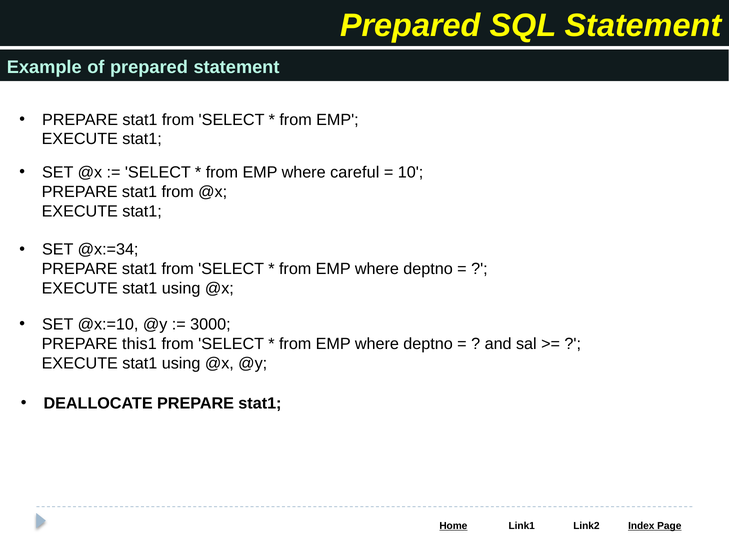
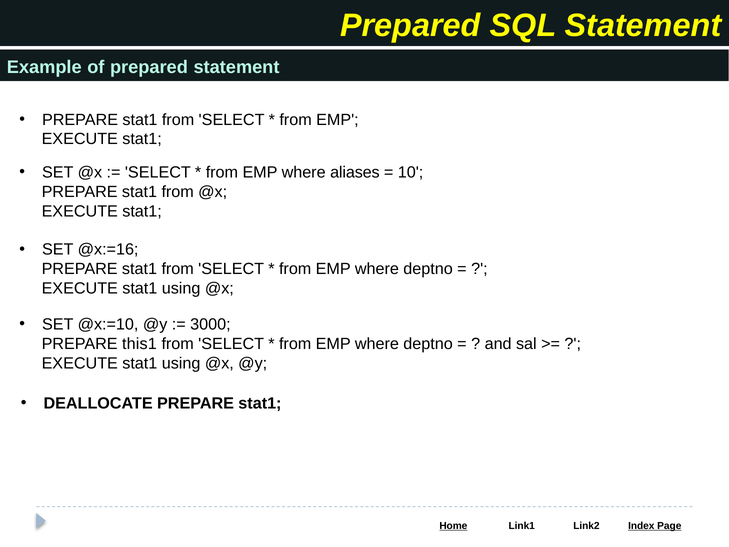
careful: careful -> aliases
@x:=34: @x:=34 -> @x:=16
